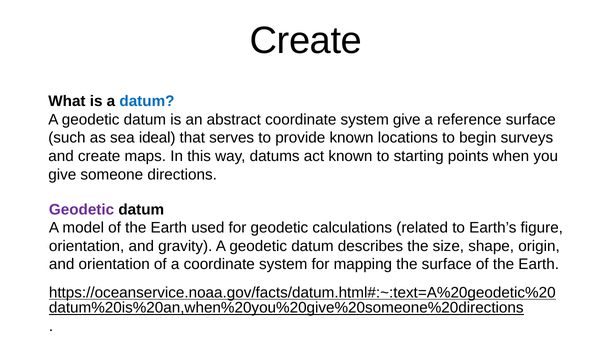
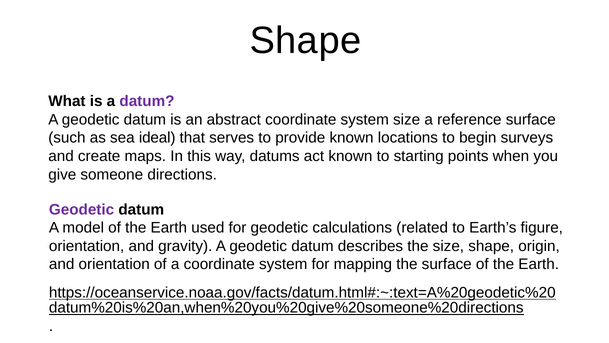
Create at (306, 41): Create -> Shape
datum at (147, 101) colour: blue -> purple
system give: give -> size
